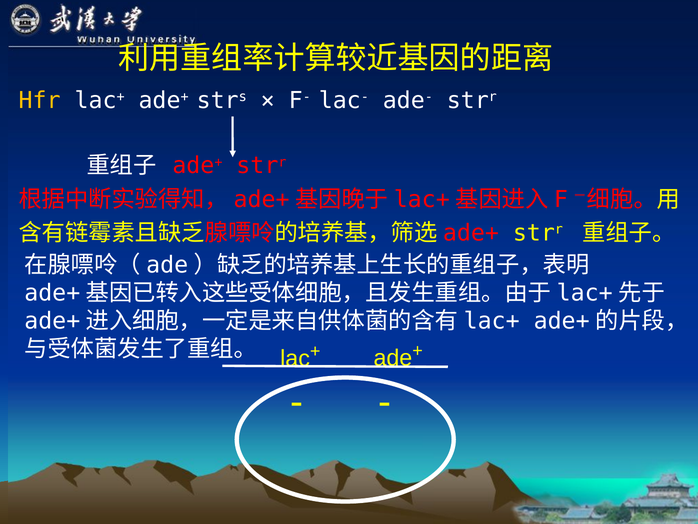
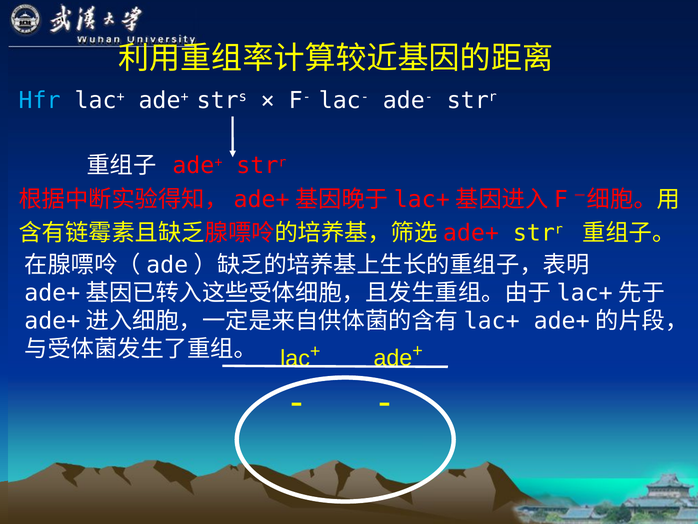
Hfr colour: yellow -> light blue
